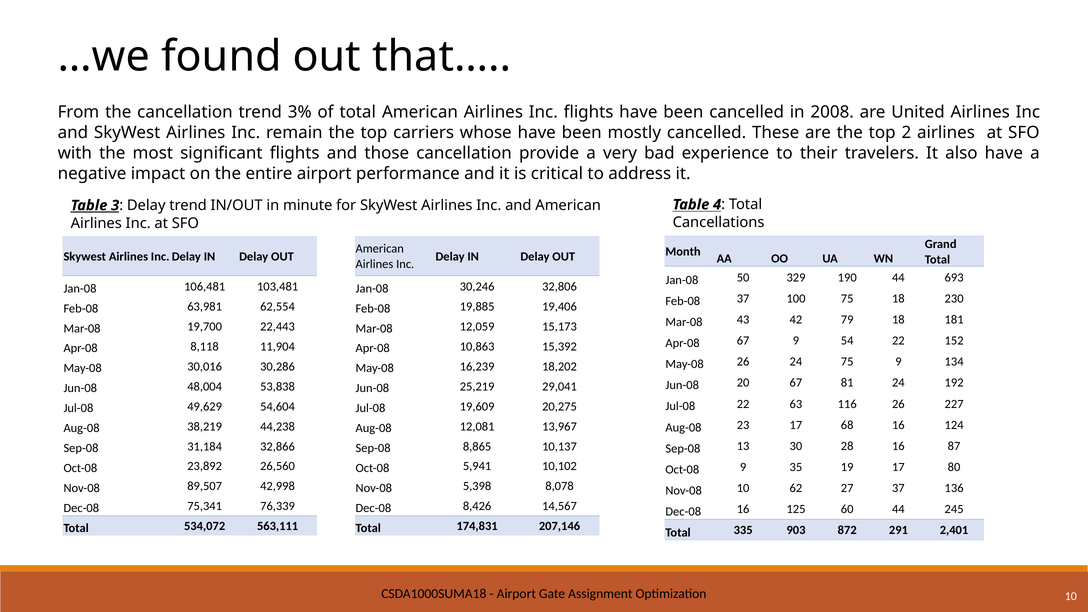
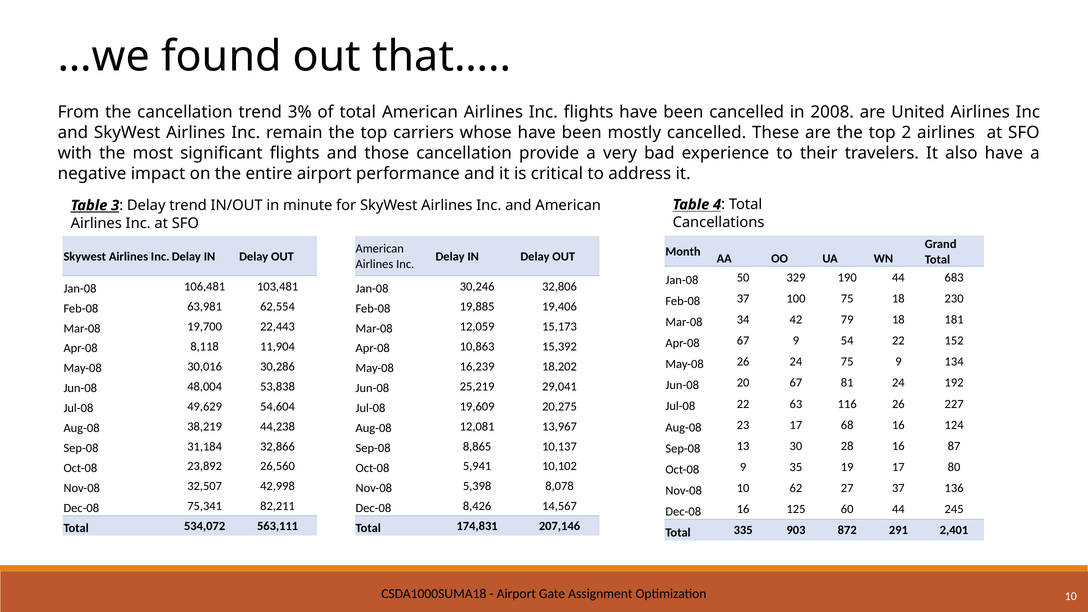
693: 693 -> 683
43: 43 -> 34
89,507: 89,507 -> 32,507
76,339: 76,339 -> 82,211
